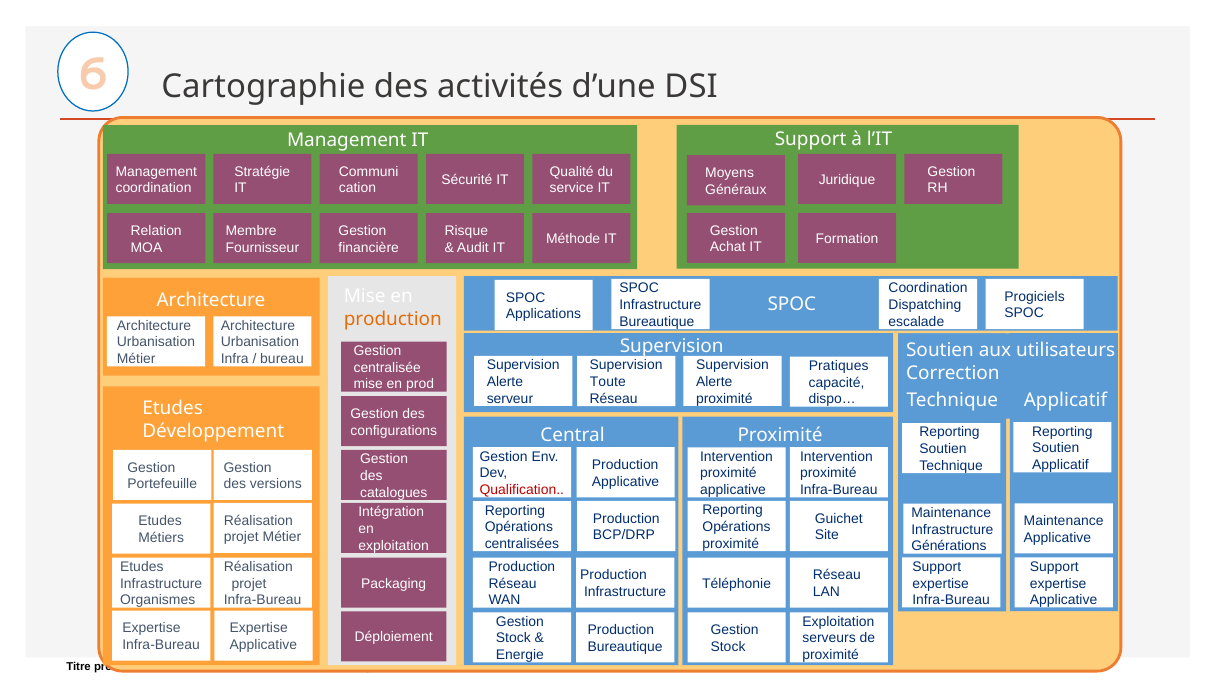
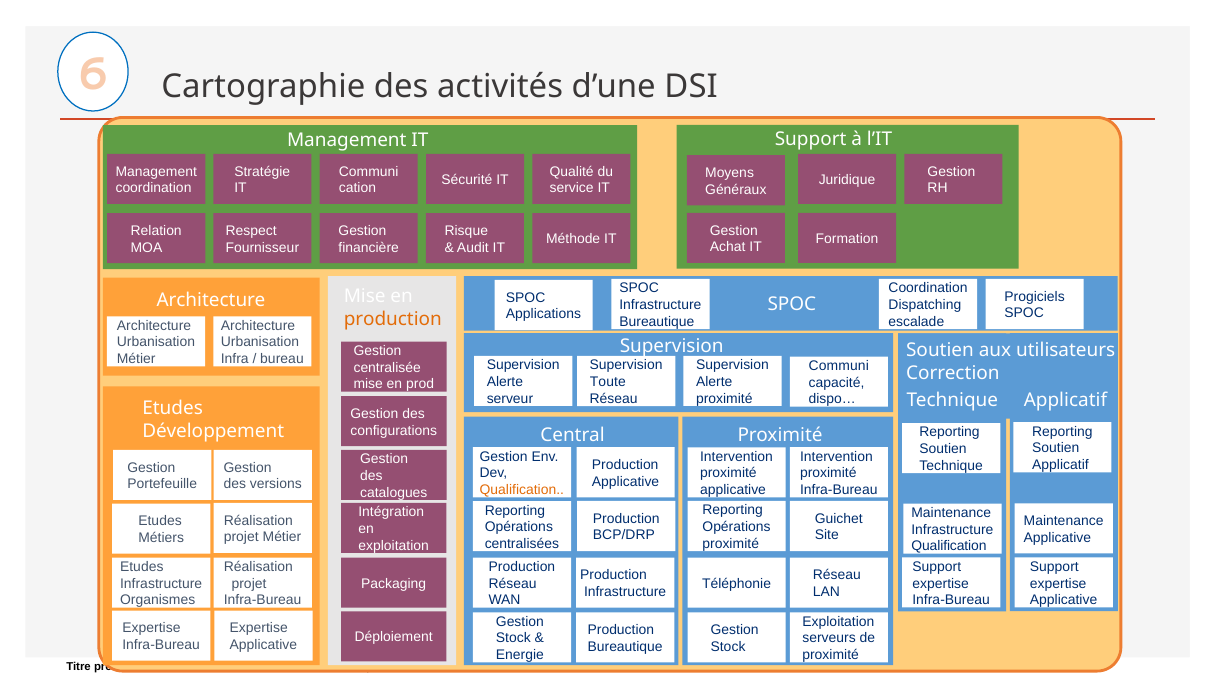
Membre: Membre -> Respect
Pratiques at (839, 366): Pratiques -> Communi
Qualification at (522, 490) colour: red -> orange
Générations at (949, 547): Générations -> Qualification
